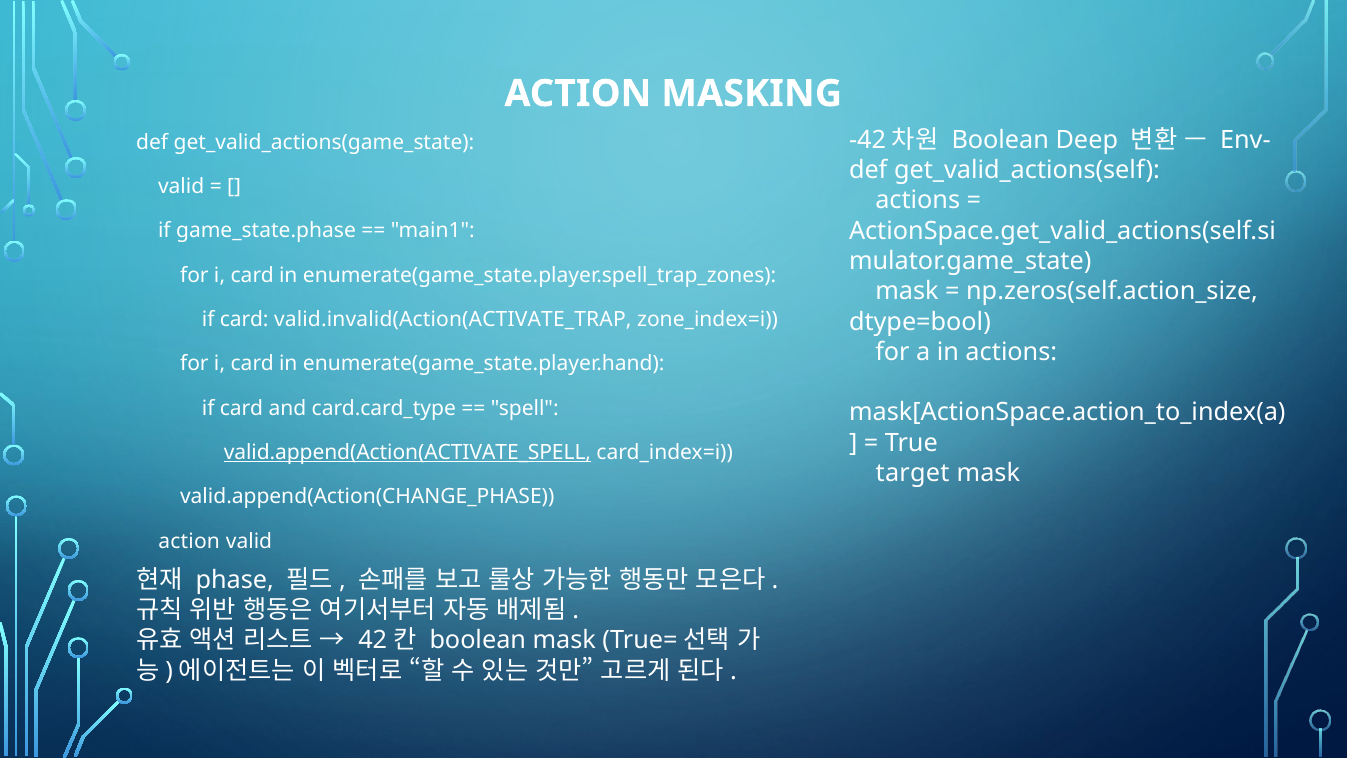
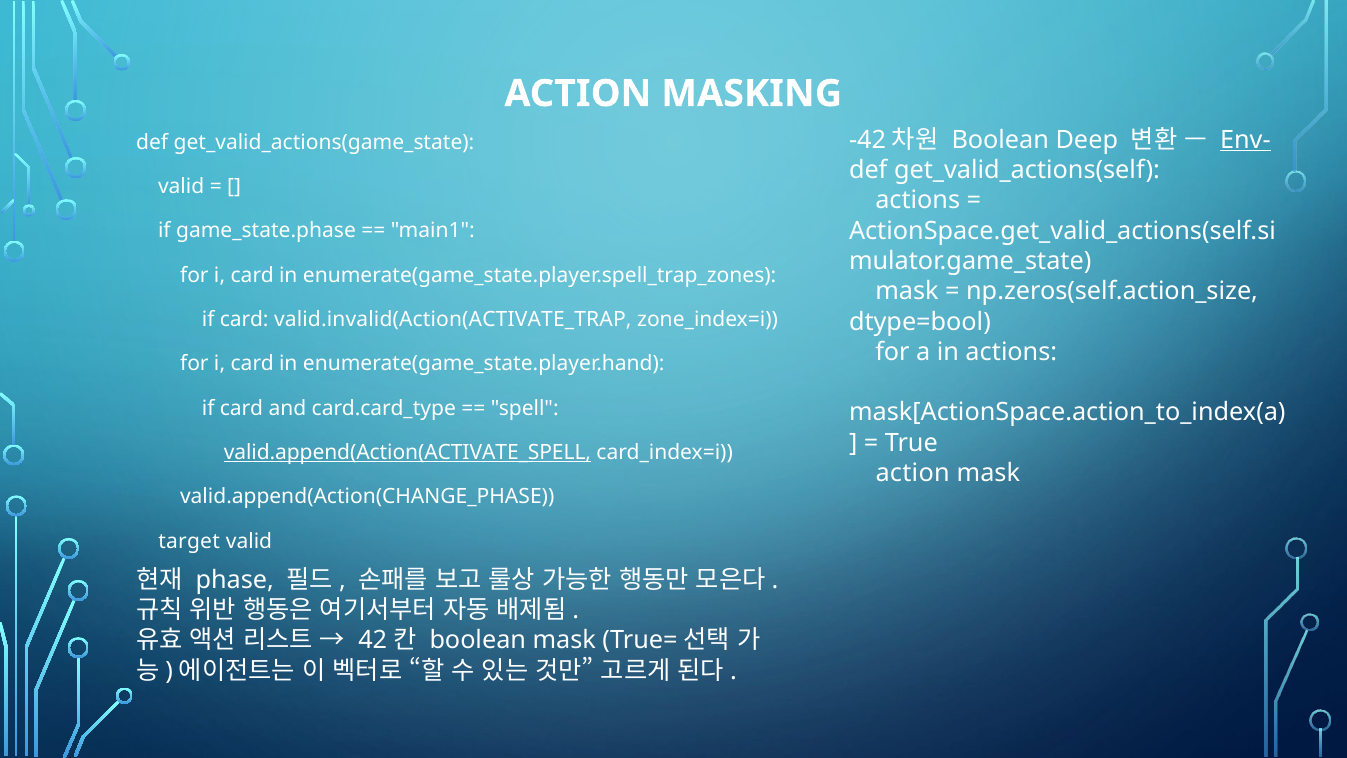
Env- underline: none -> present
target at (913, 473): target -> action
action at (189, 541): action -> target
